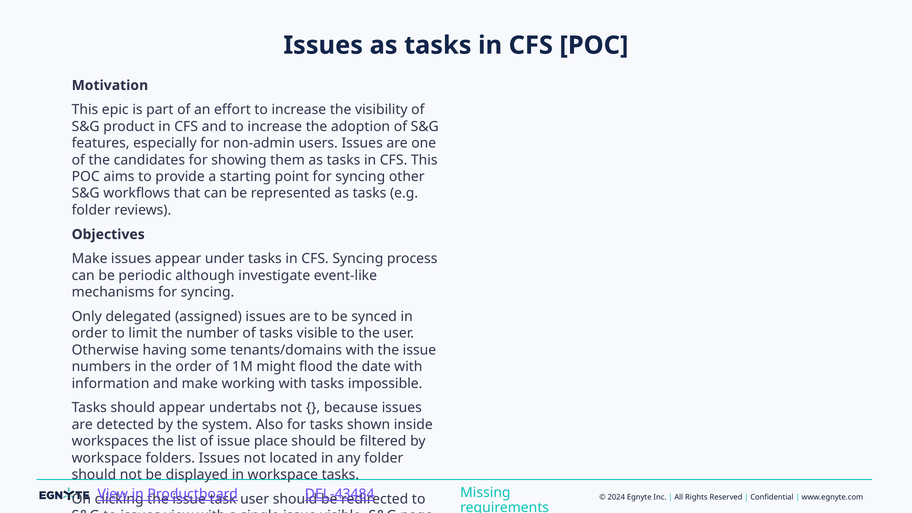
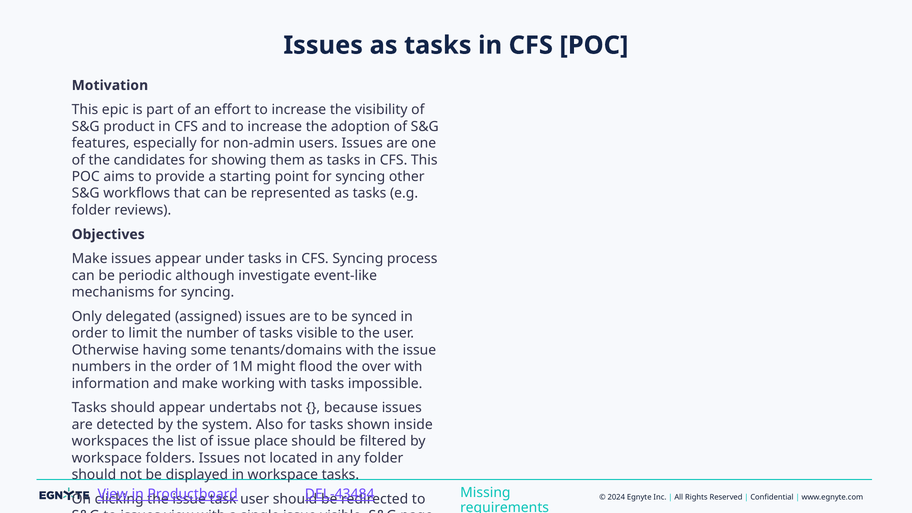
date: date -> over
